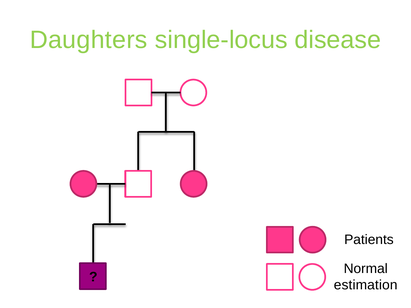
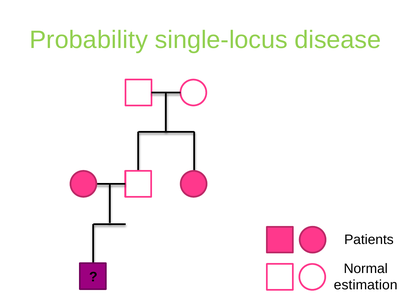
Daughters: Daughters -> Probability
